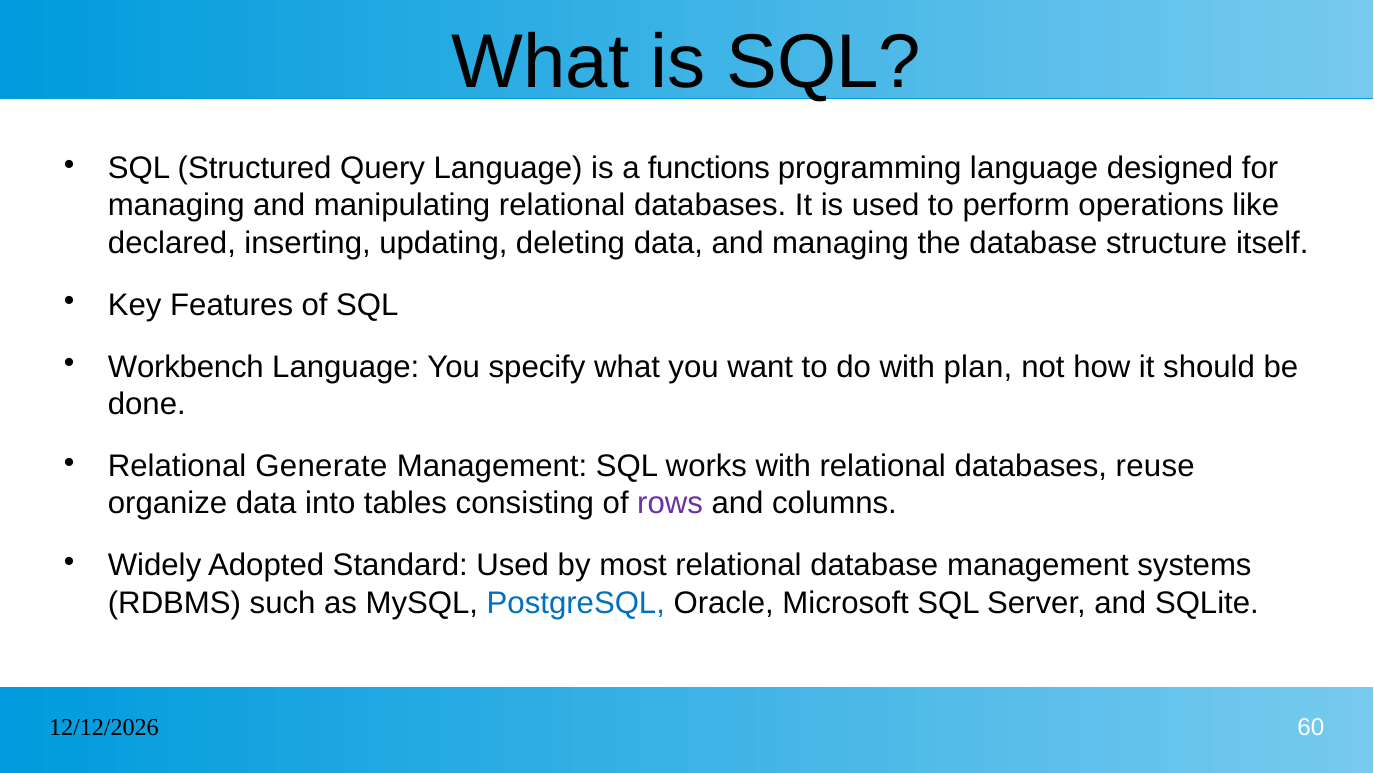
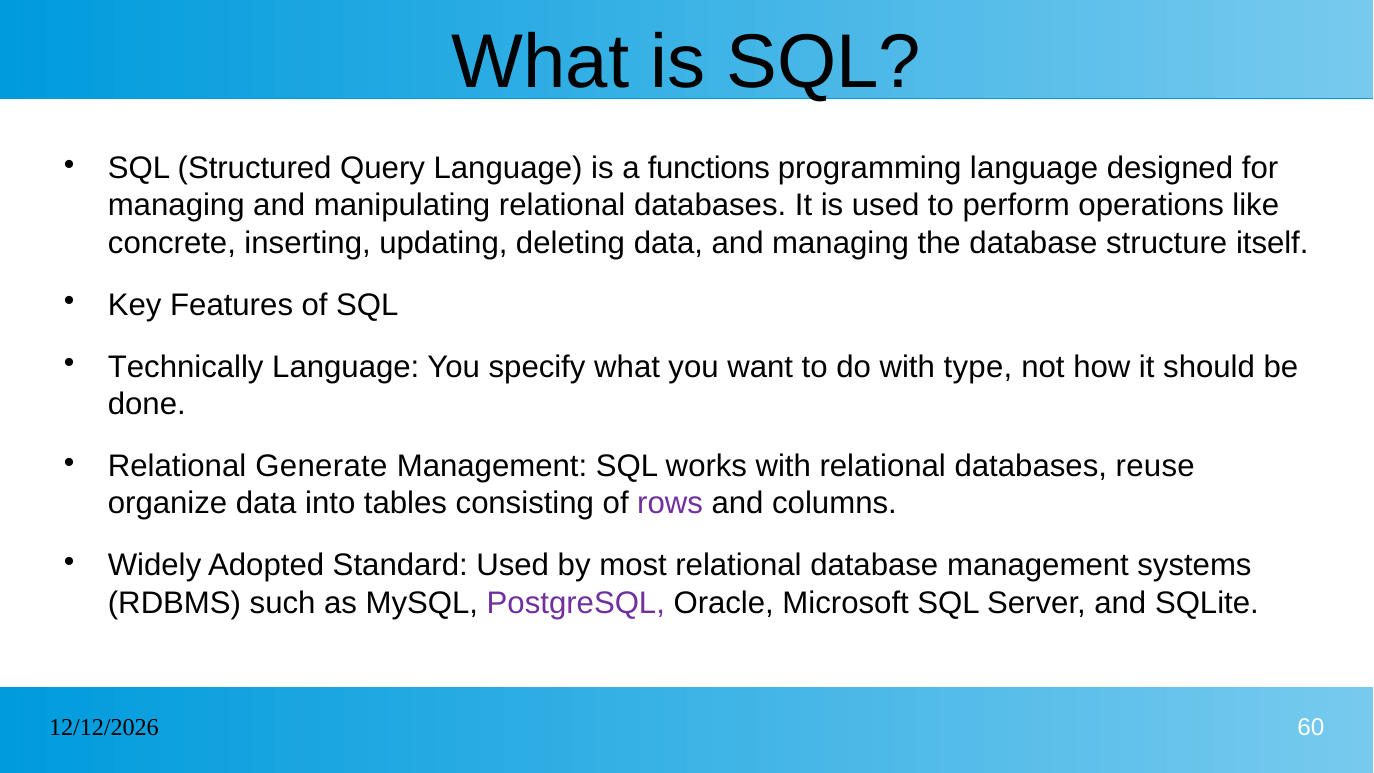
declared: declared -> concrete
Workbench: Workbench -> Technically
plan: plan -> type
PostgreSQL colour: blue -> purple
